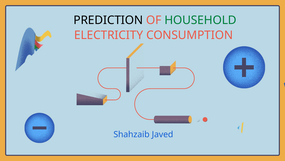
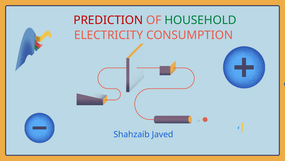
PREDICTION colour: black -> red
